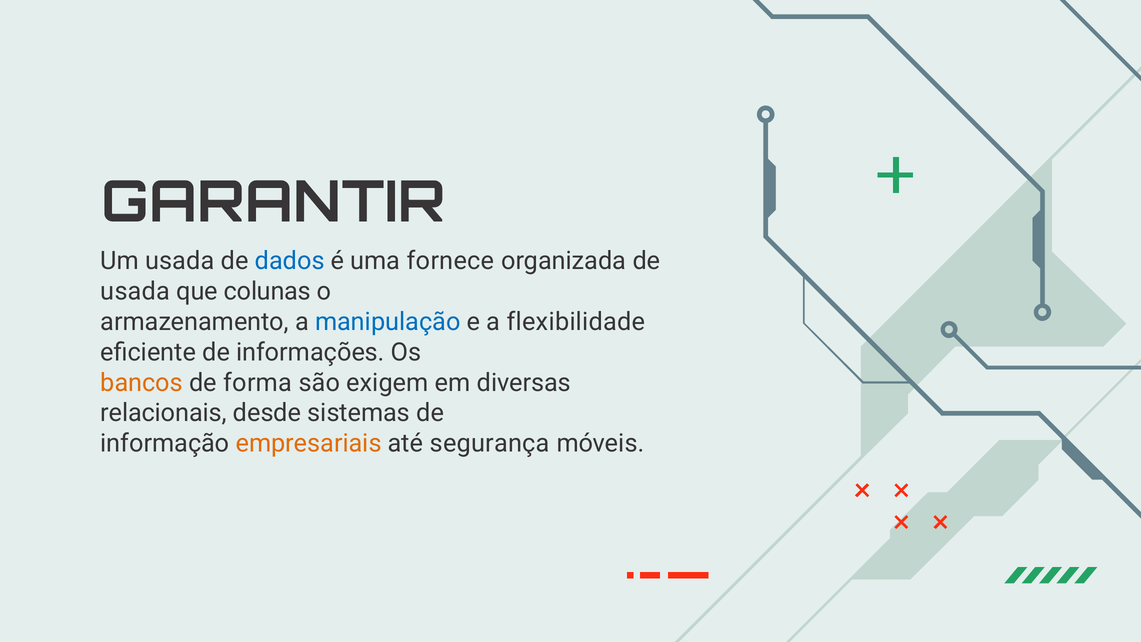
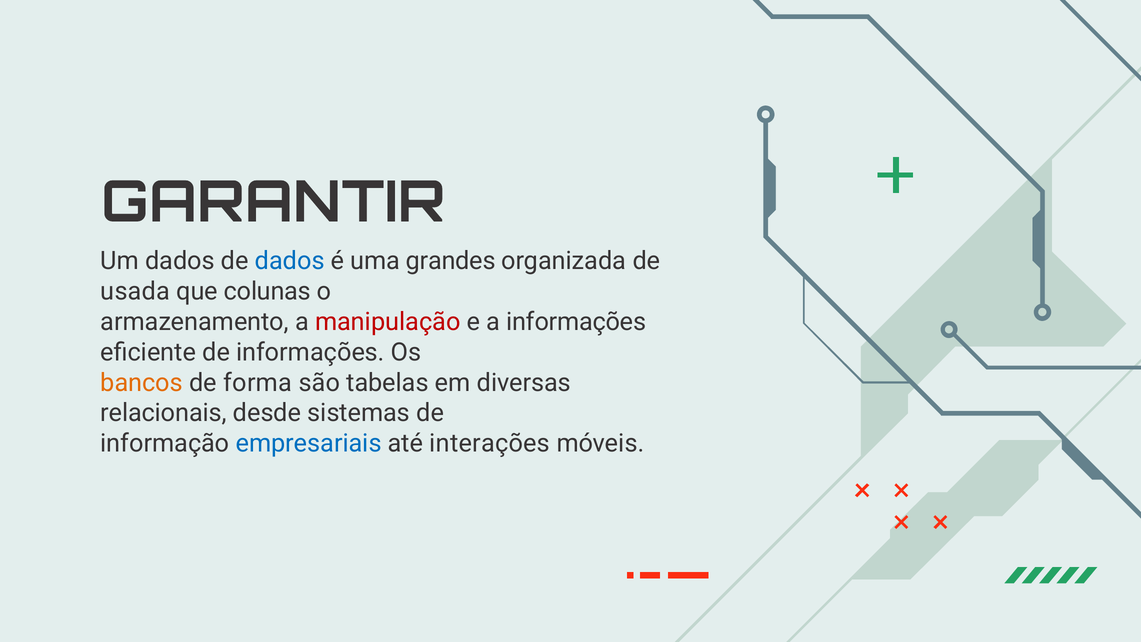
Um usada: usada -> dados
fornece: fornece -> grandes
manipulação colour: blue -> red
a flexibilidade: flexibilidade -> informações
exigem: exigem -> tabelas
empresariais colour: orange -> blue
segurança: segurança -> interações
